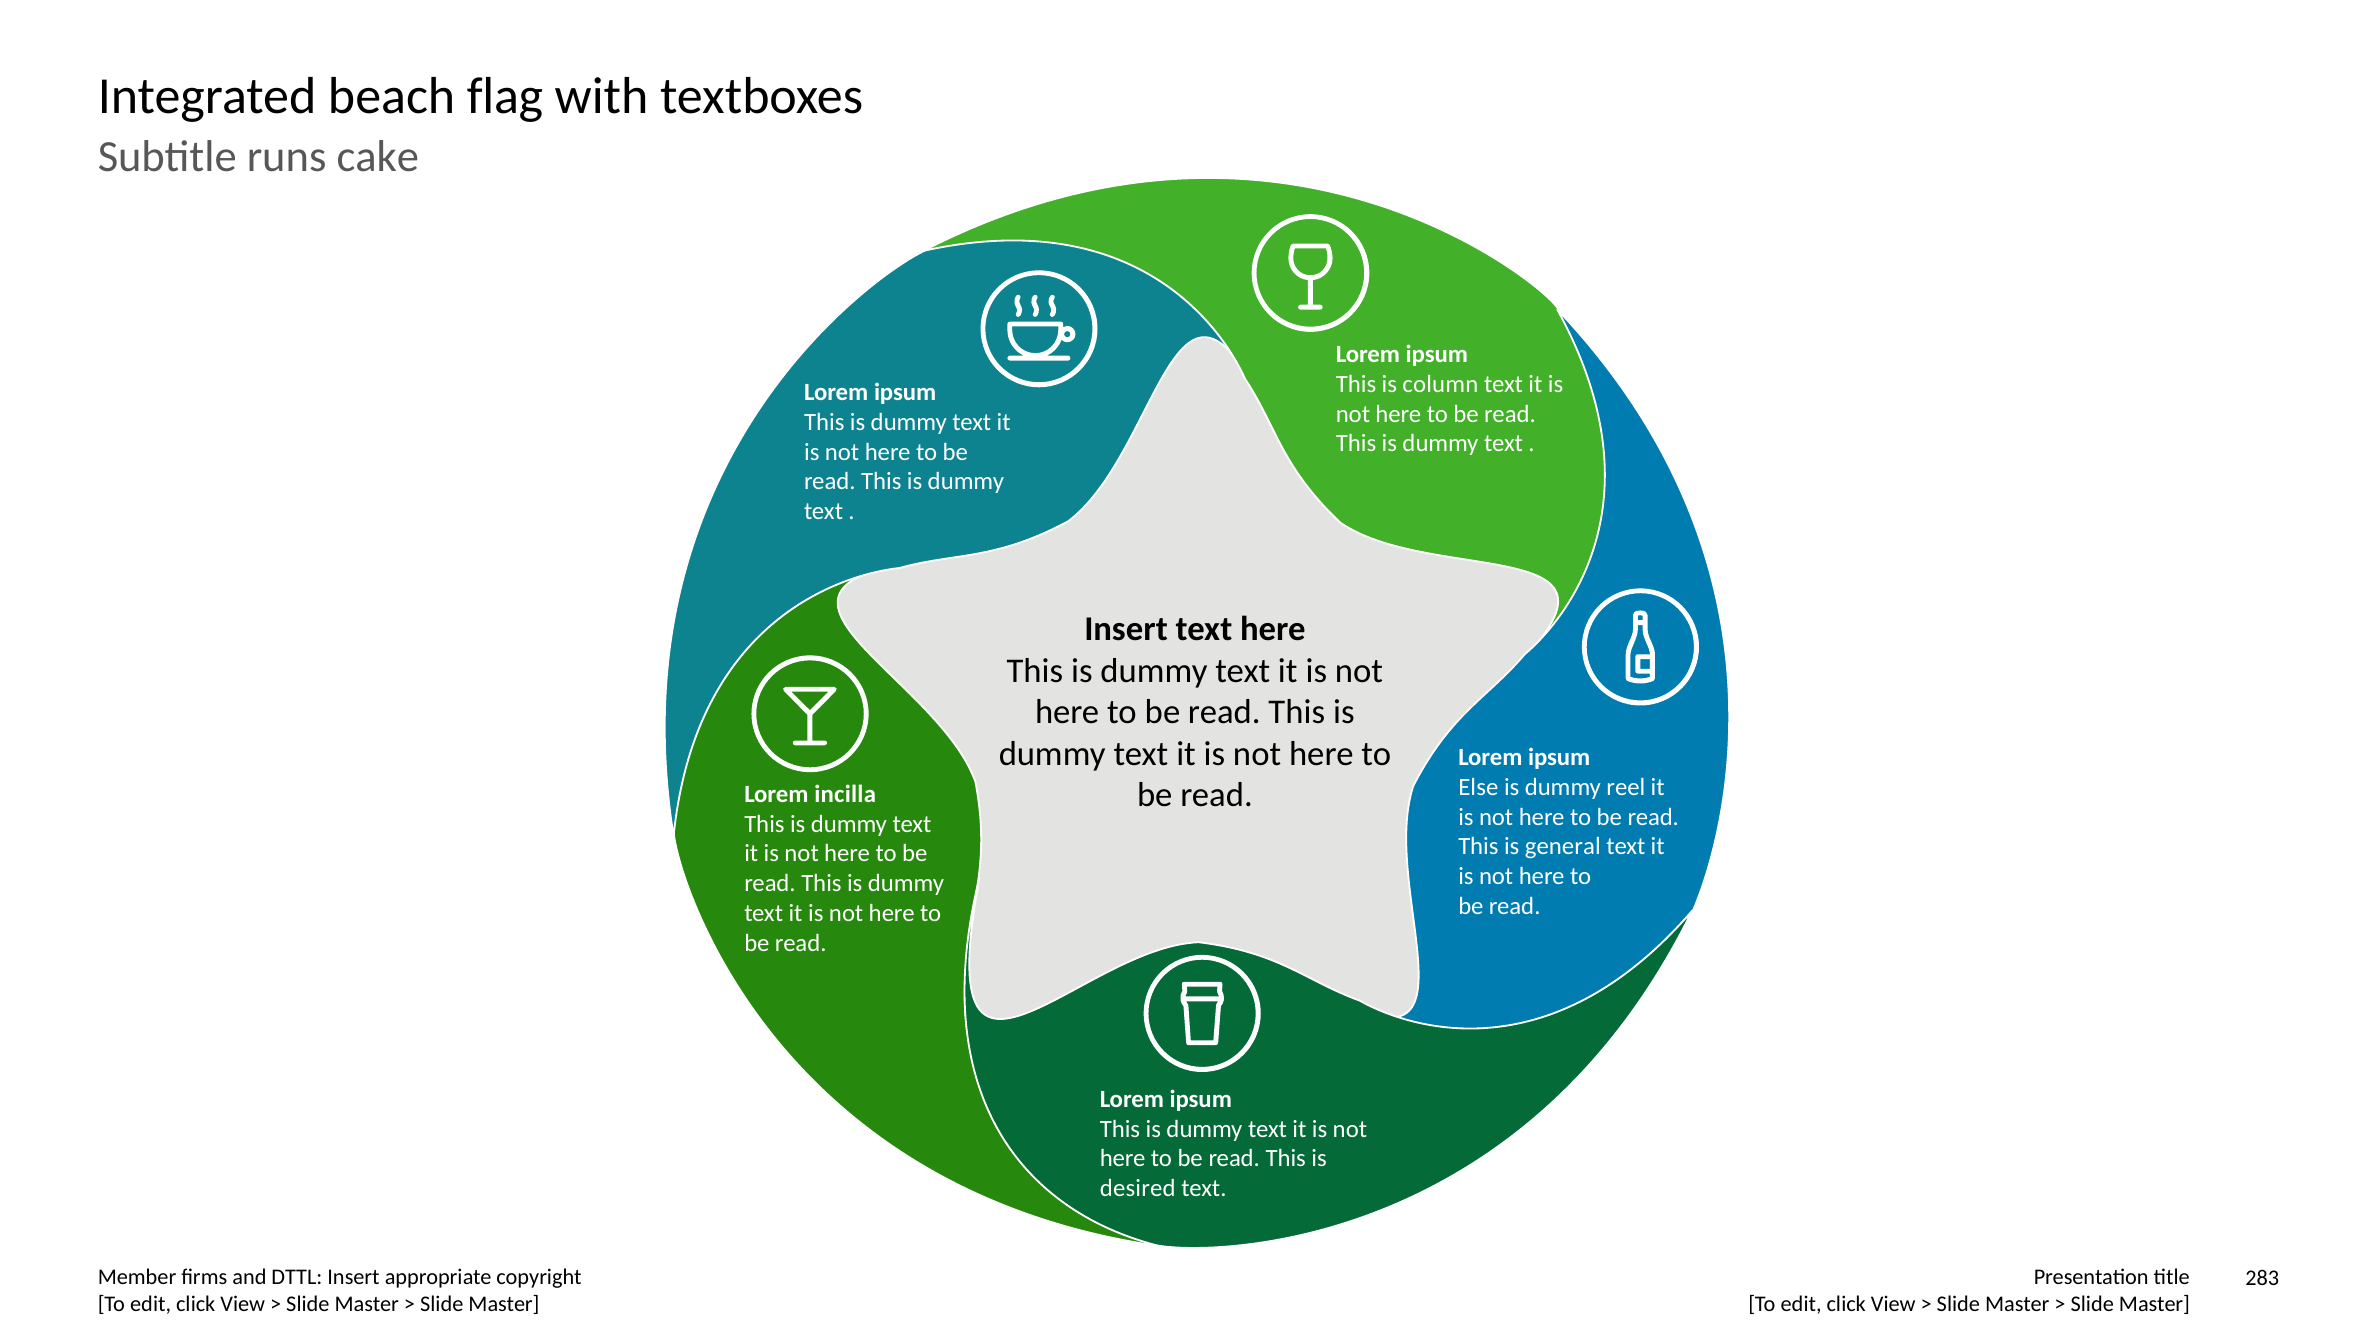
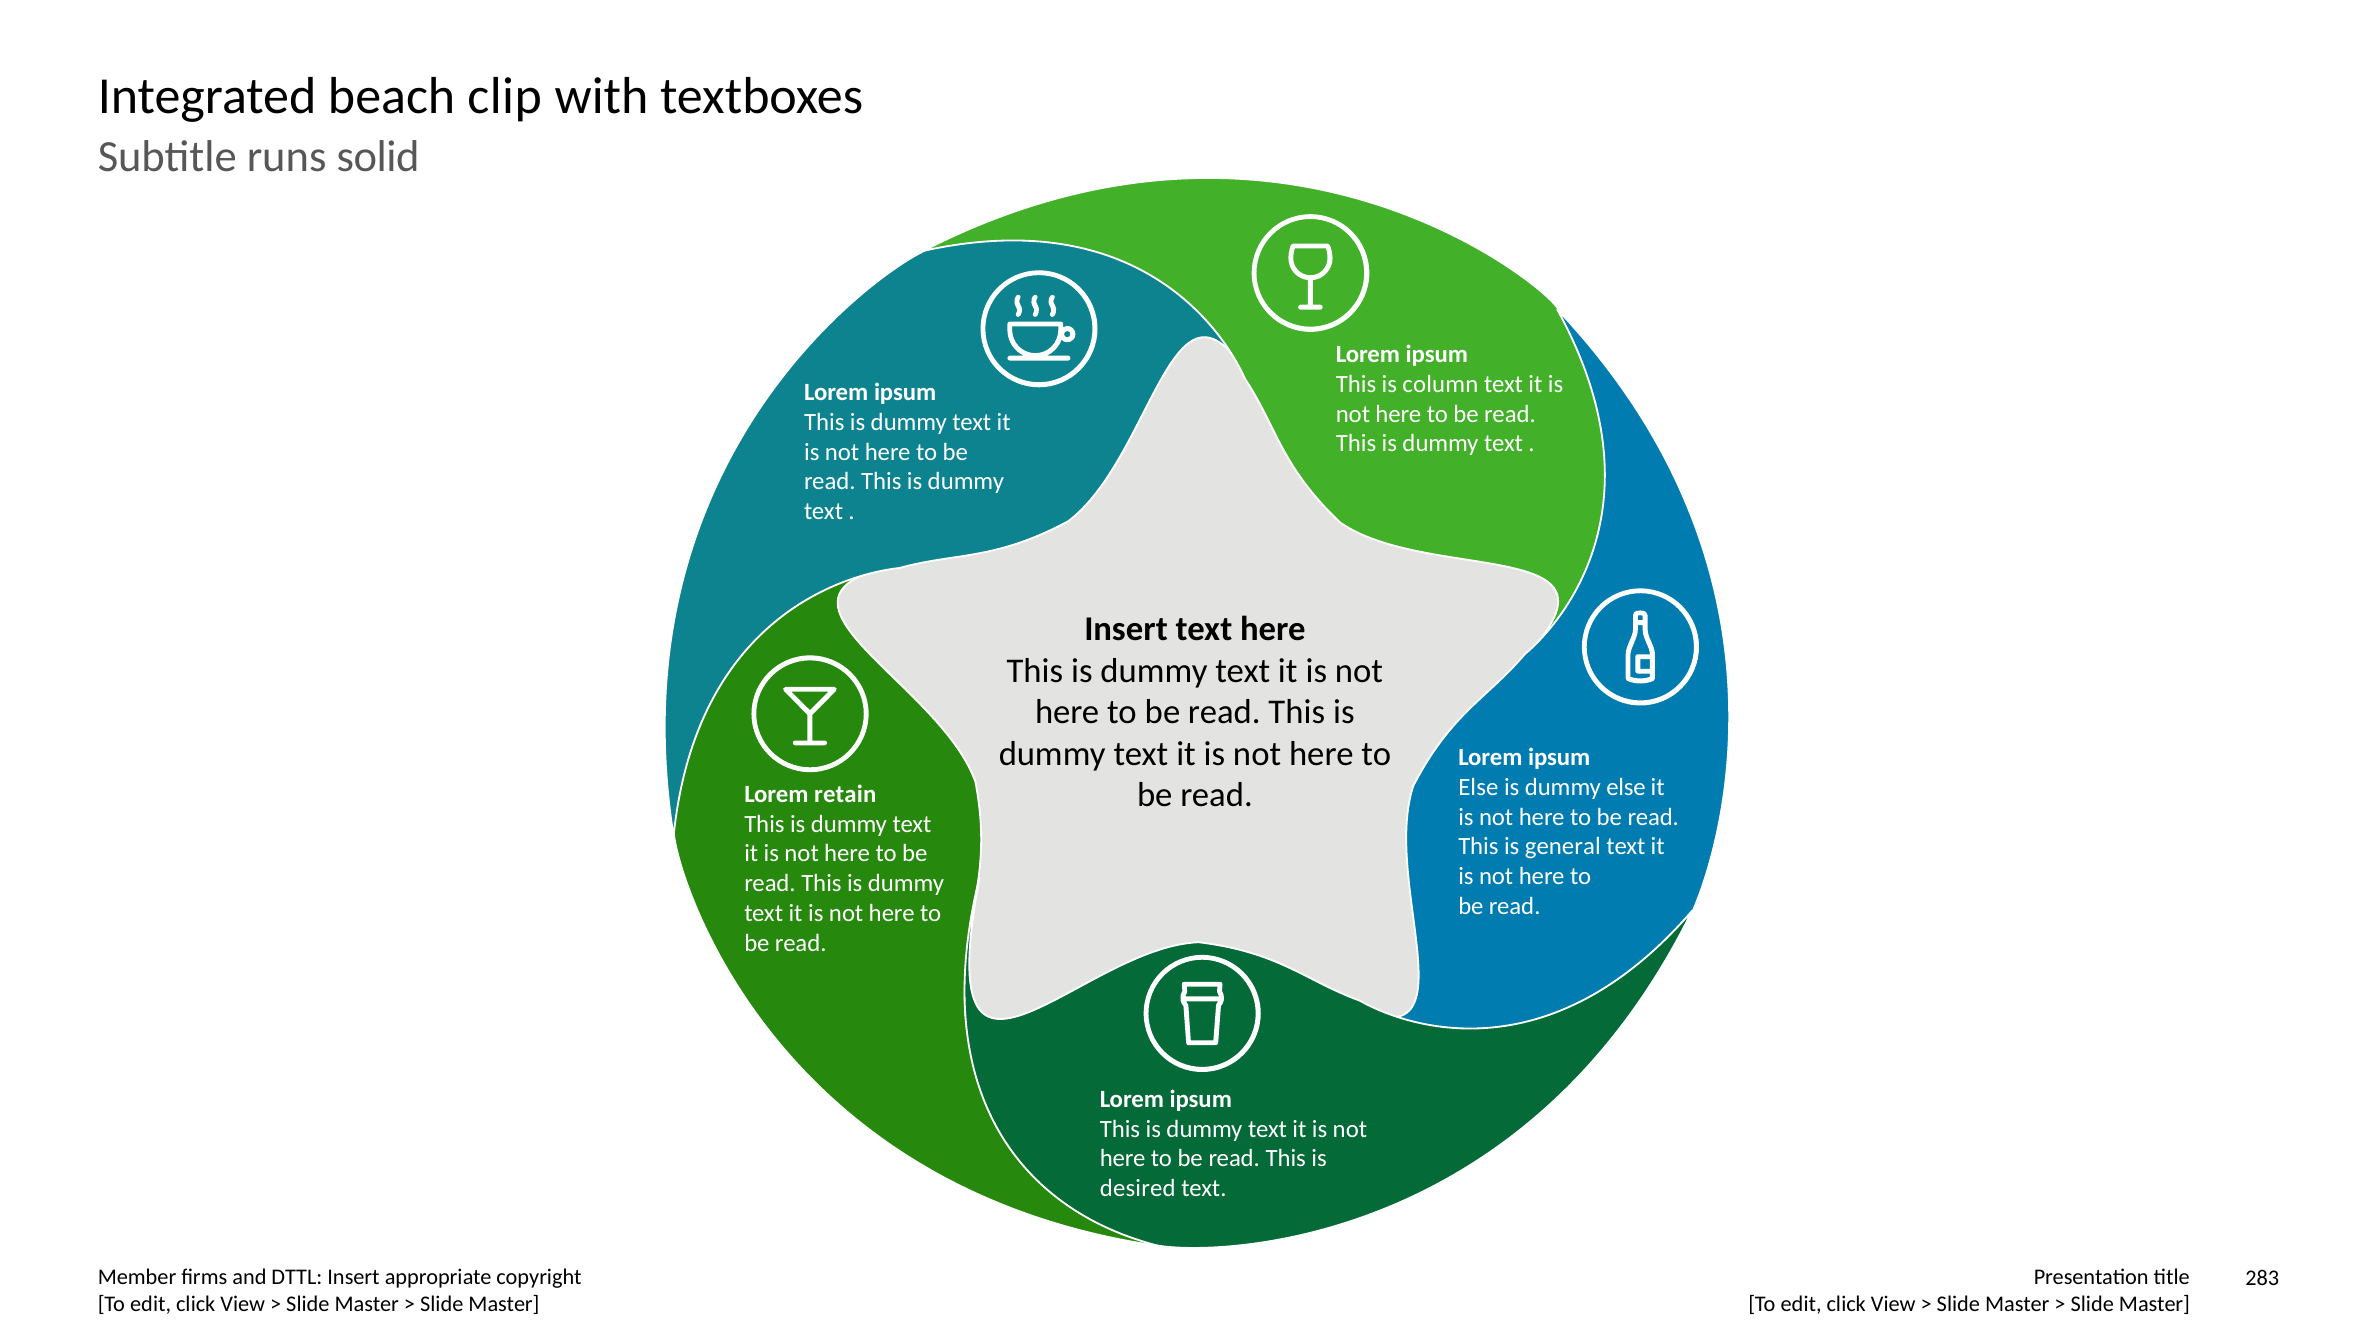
flag: flag -> clip
cake: cake -> solid
dummy reel: reel -> else
incilla: incilla -> retain
